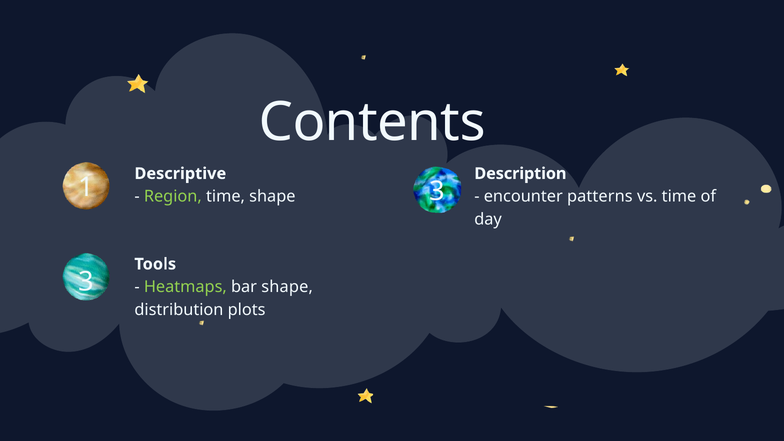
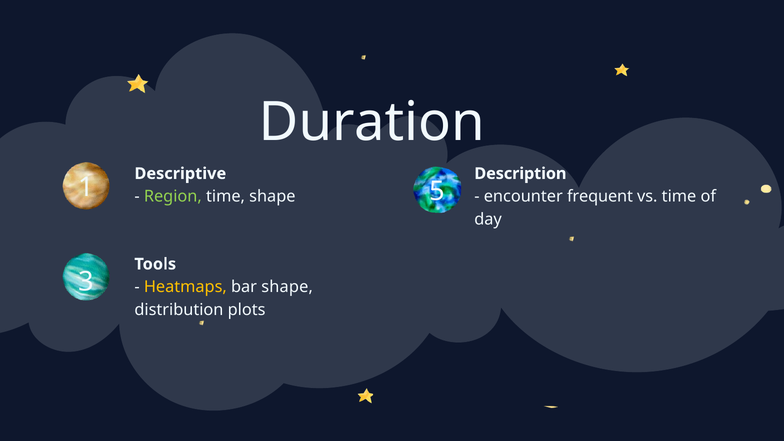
Contents: Contents -> Duration
1 3: 3 -> 5
patterns: patterns -> frequent
Heatmaps colour: light green -> yellow
